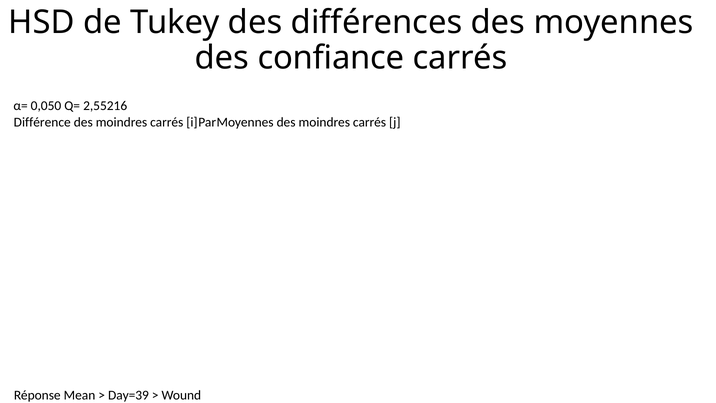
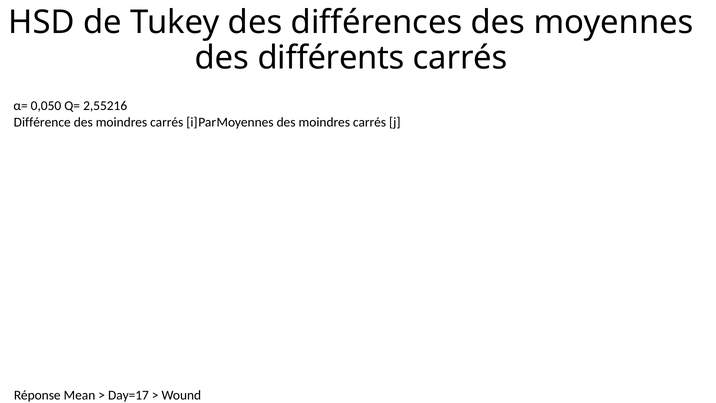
confiance: confiance -> différents
Day=39: Day=39 -> Day=17
